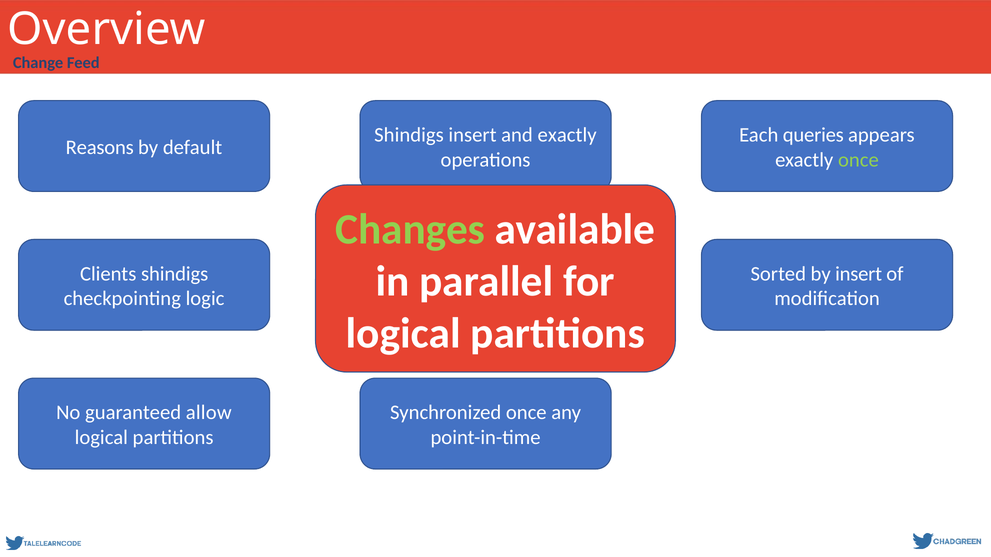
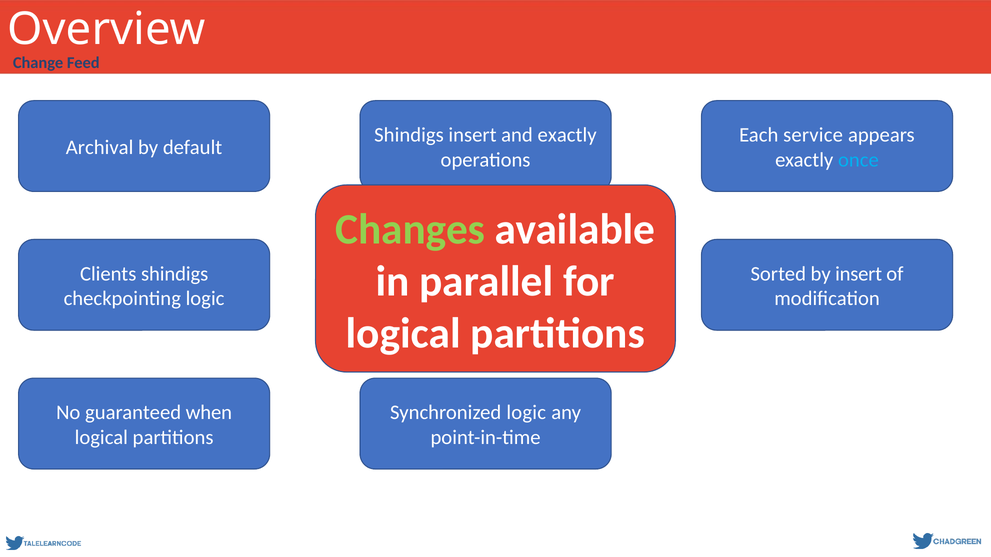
queries: queries -> service
Reasons: Reasons -> Archival
once at (858, 160) colour: light green -> light blue
allow: allow -> when
Synchronized once: once -> logic
